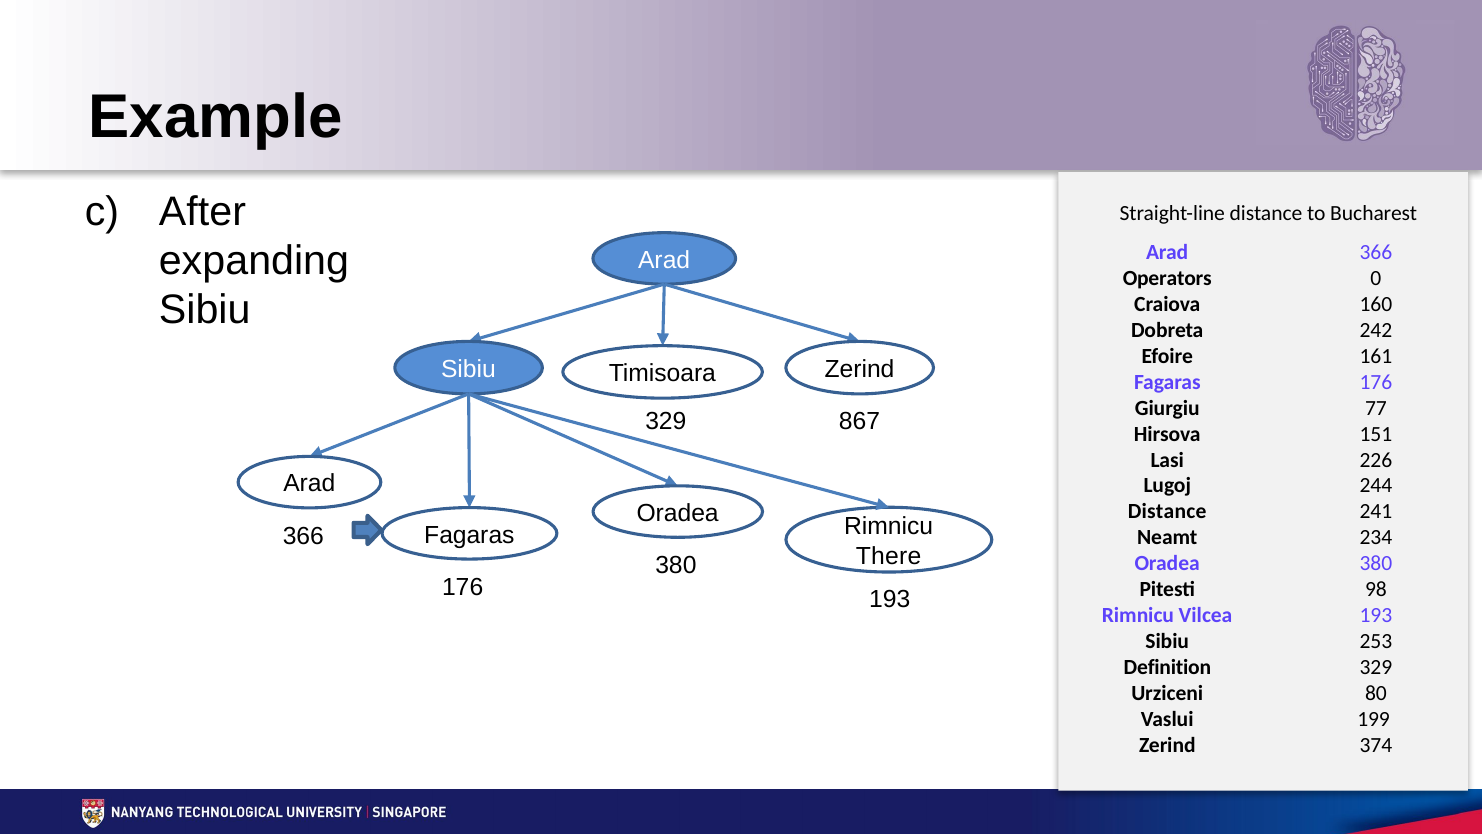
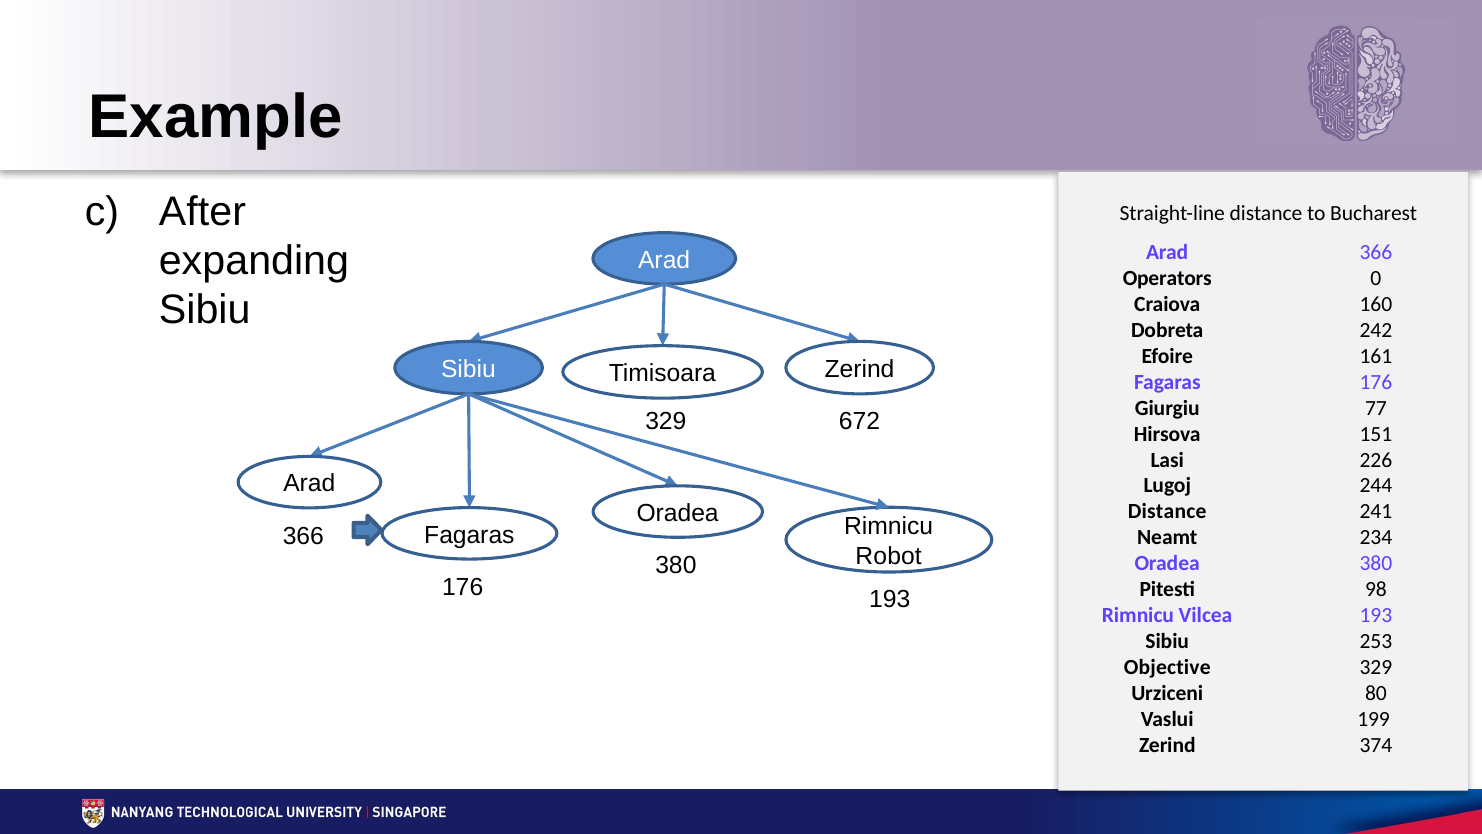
867: 867 -> 672
There: There -> Robot
Definition: Definition -> Objective
